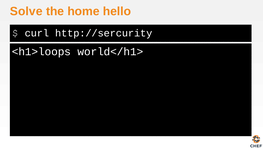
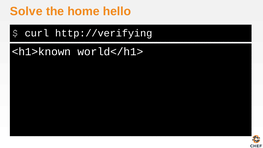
http://sercurity: http://sercurity -> http://verifying
<h1>loops: <h1>loops -> <h1>known
